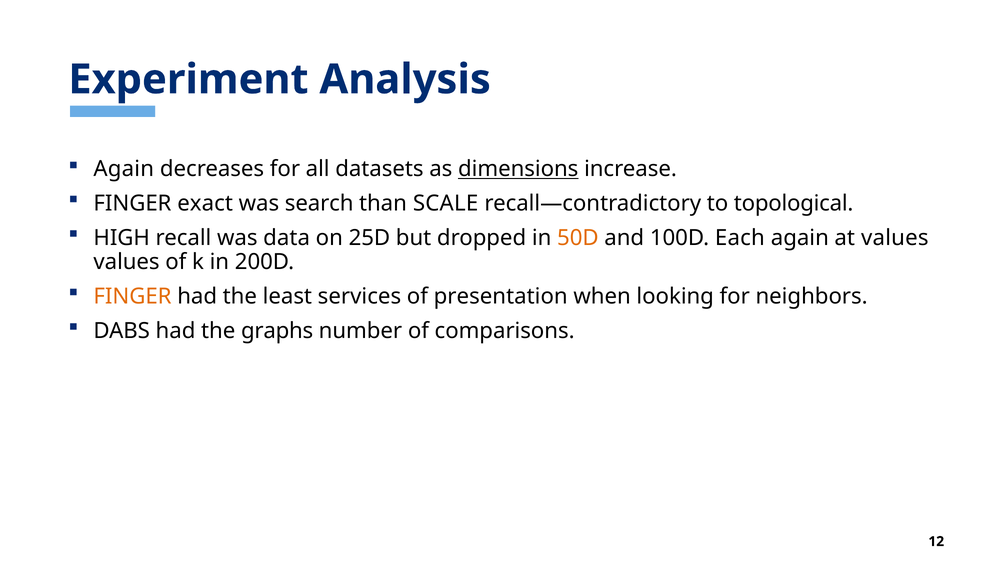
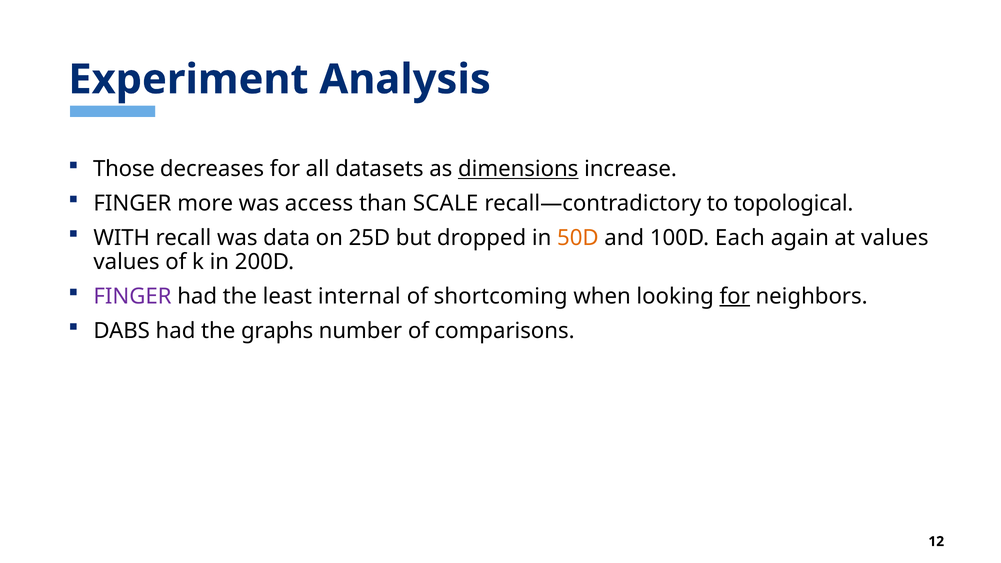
Again at (124, 169): Again -> Those
exact: exact -> more
search: search -> access
HIGH: HIGH -> WITH
FINGER at (132, 296) colour: orange -> purple
services: services -> internal
presentation: presentation -> shortcoming
for at (735, 296) underline: none -> present
